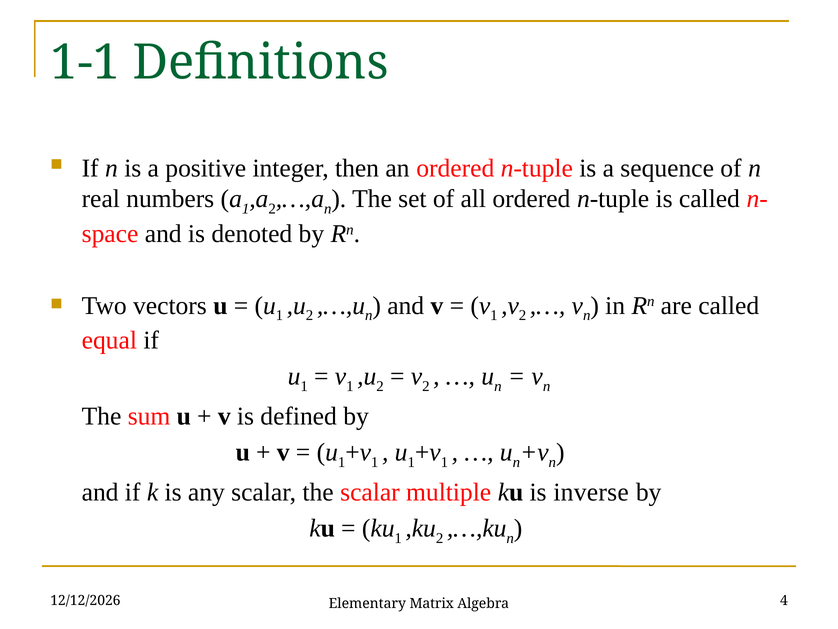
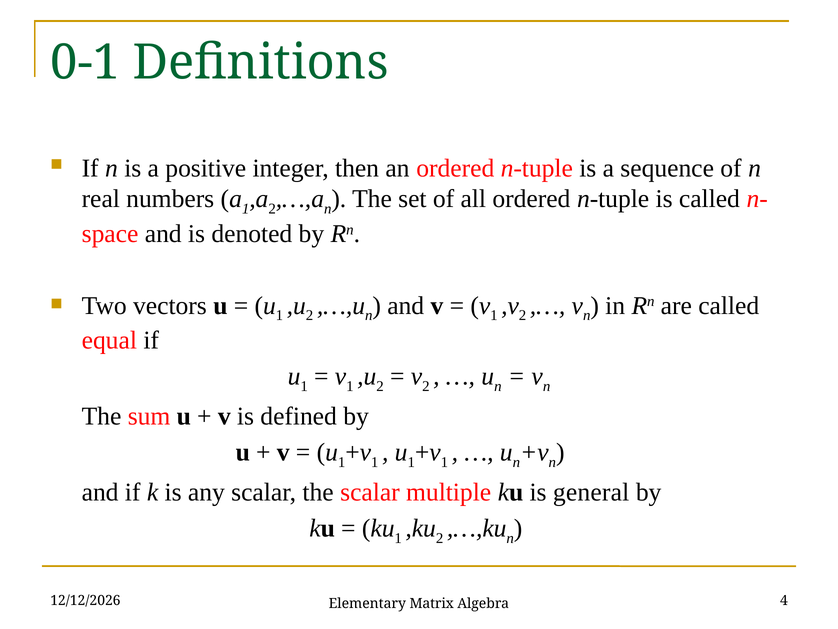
1-1: 1-1 -> 0-1
inverse: inverse -> general
